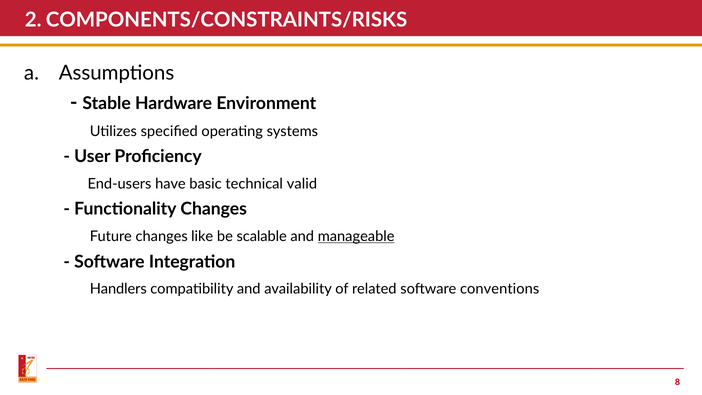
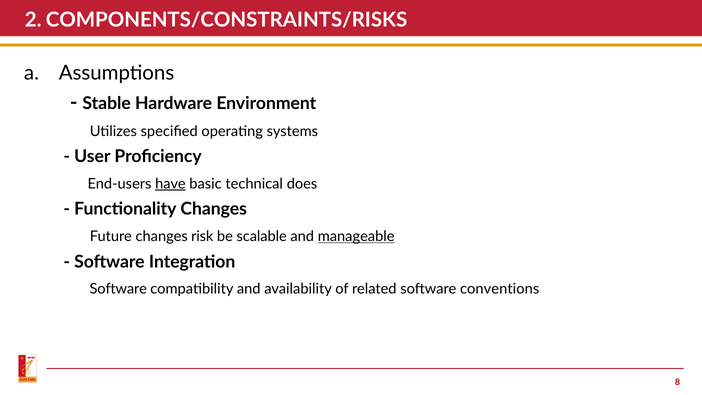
have underline: none -> present
valid: valid -> does
like: like -> risk
Handlers at (118, 289): Handlers -> Software
